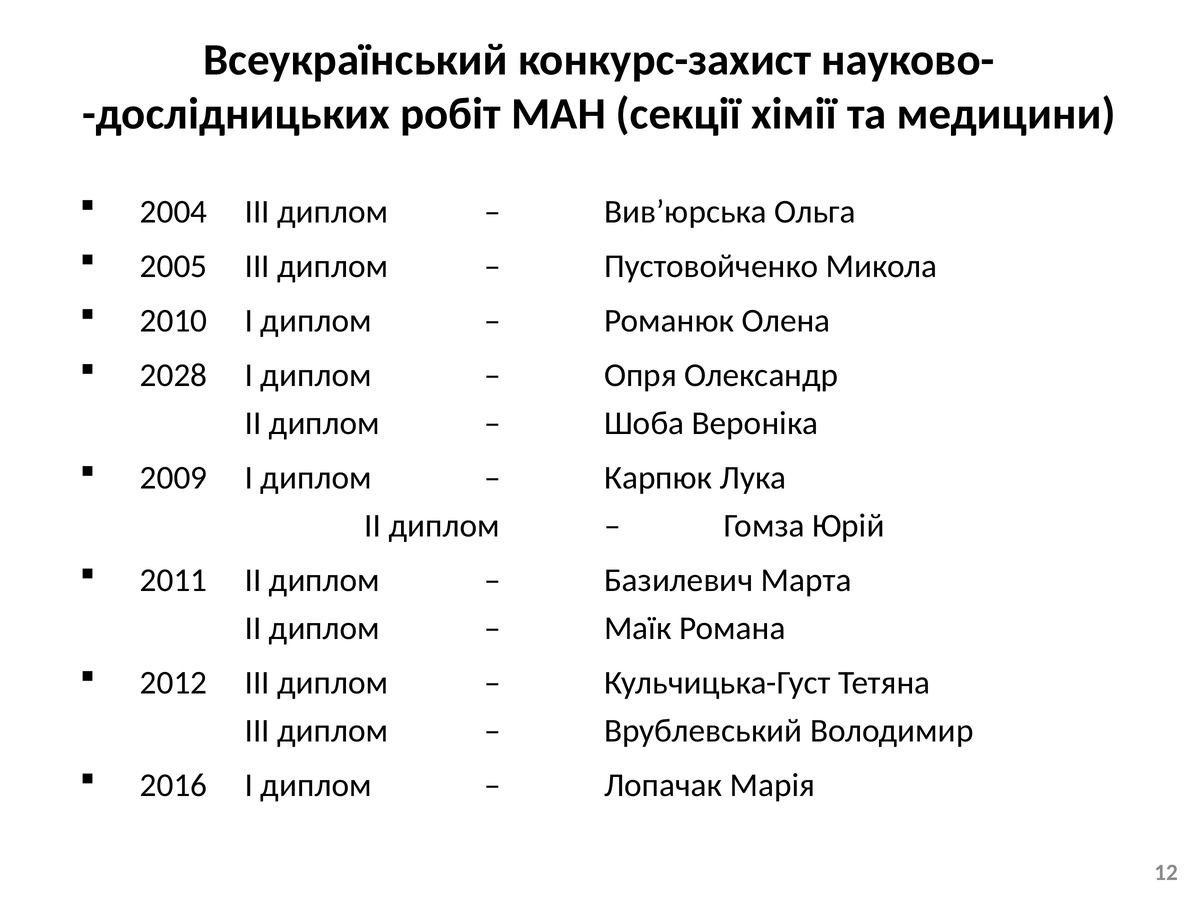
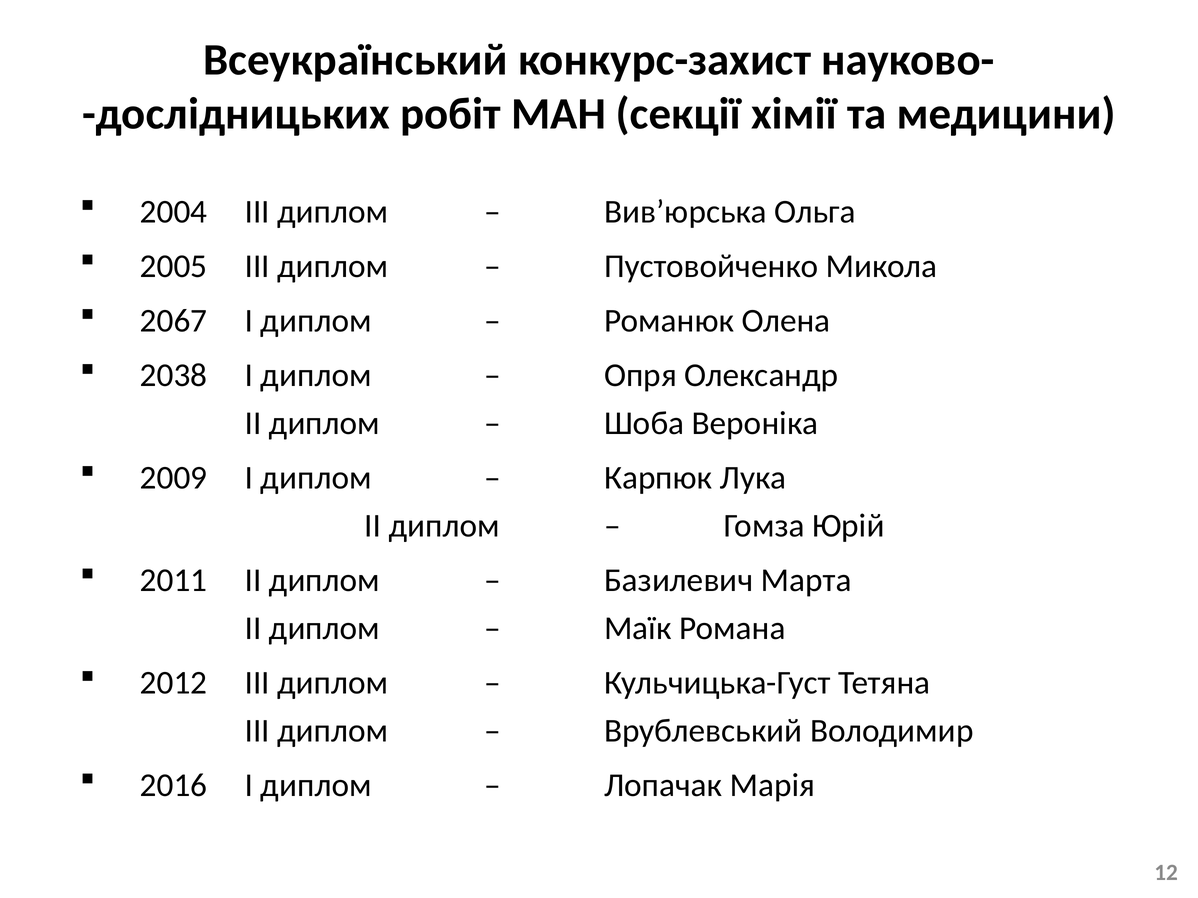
2010: 2010 -> 2067
2028: 2028 -> 2038
